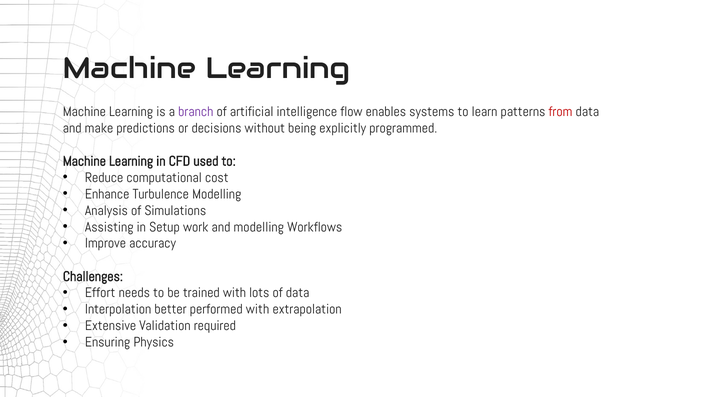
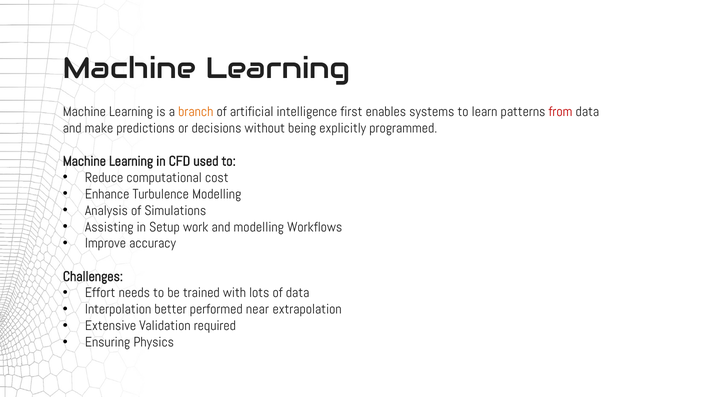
branch colour: purple -> orange
flow: flow -> first
performed with: with -> near
